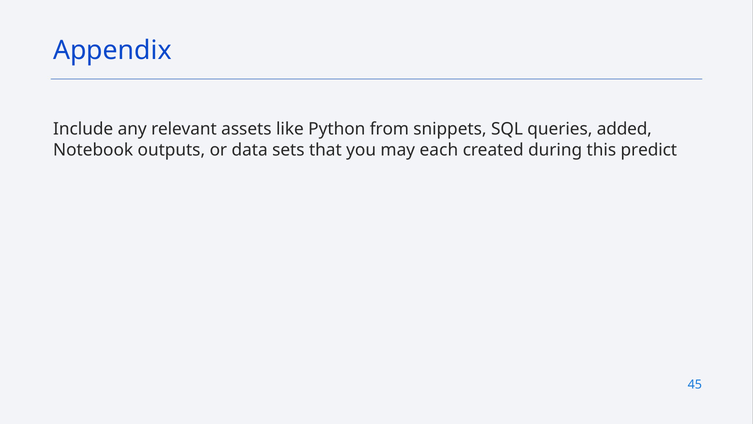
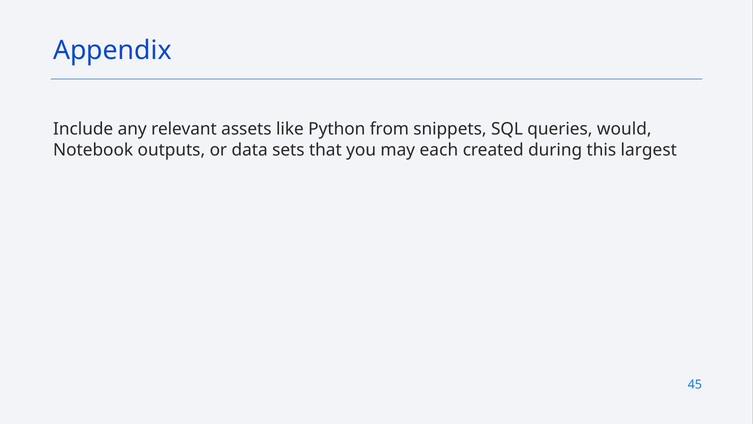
added: added -> would
predict: predict -> largest
